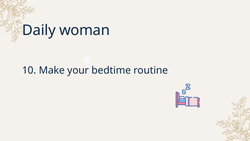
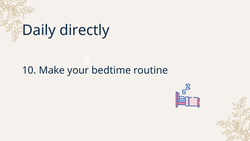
woman: woman -> directly
